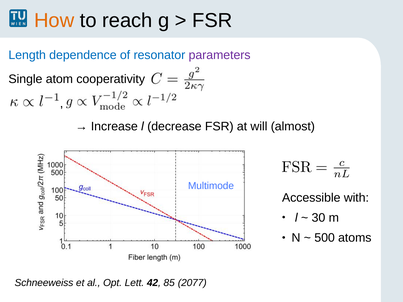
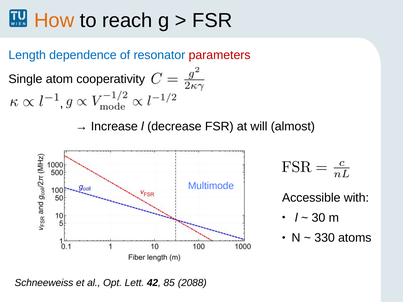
parameters colour: purple -> red
500: 500 -> 330
2077: 2077 -> 2088
